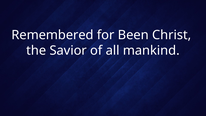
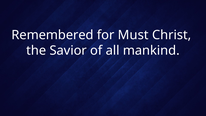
Been: Been -> Must
